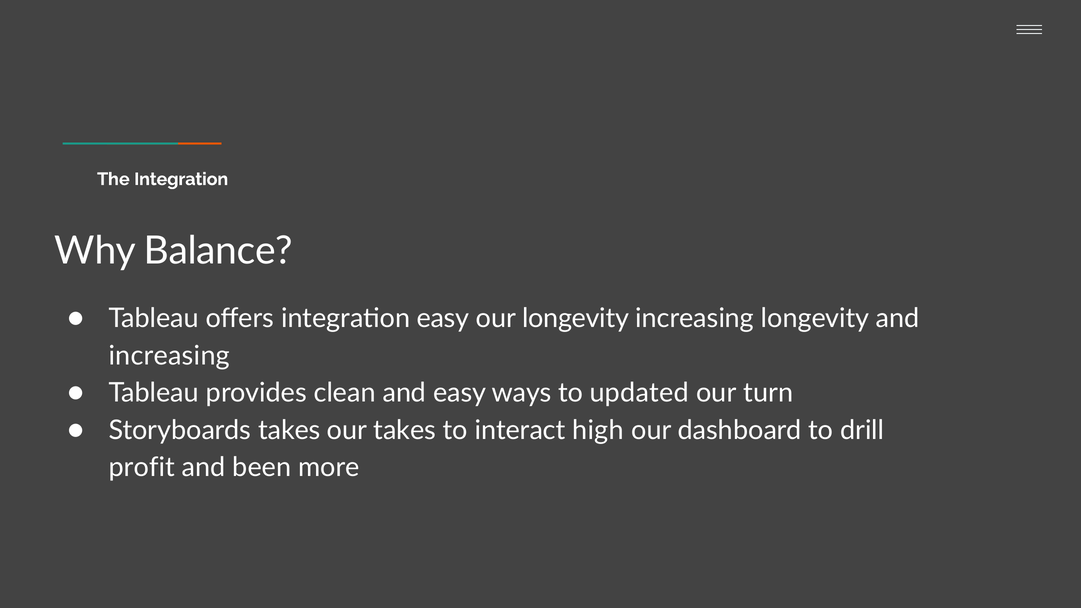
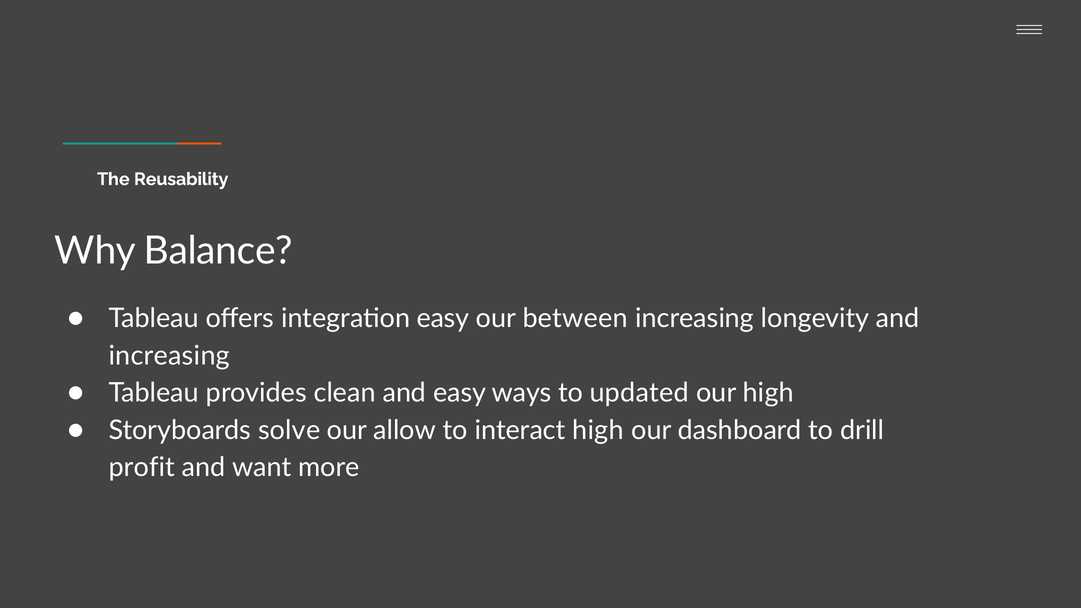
The Integration: Integration -> Reusability
our longevity: longevity -> between
our turn: turn -> high
Storyboards takes: takes -> solve
our takes: takes -> allow
been: been -> want
